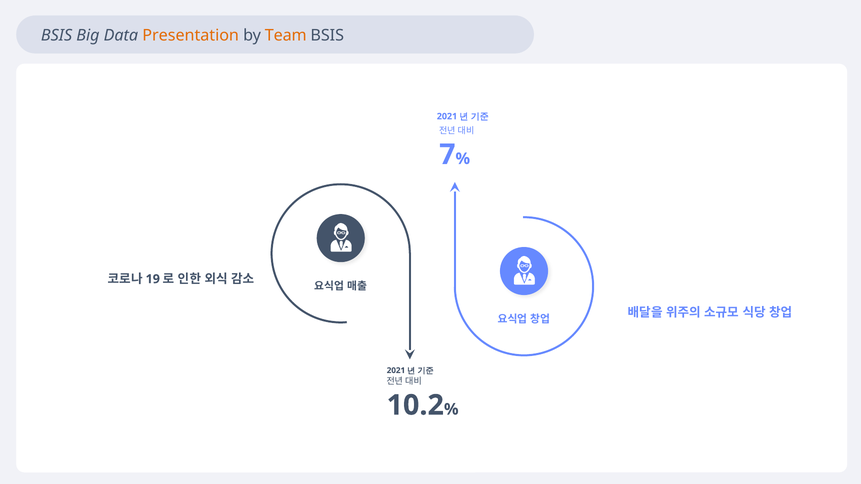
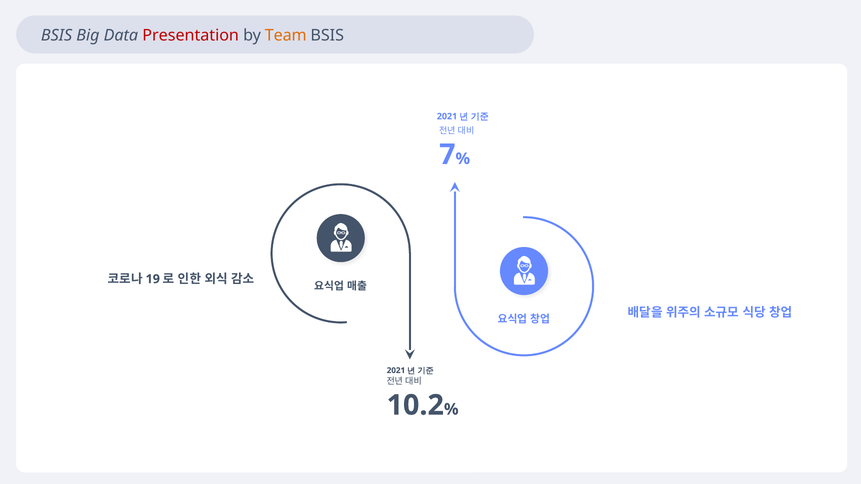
Presentation colour: orange -> red
